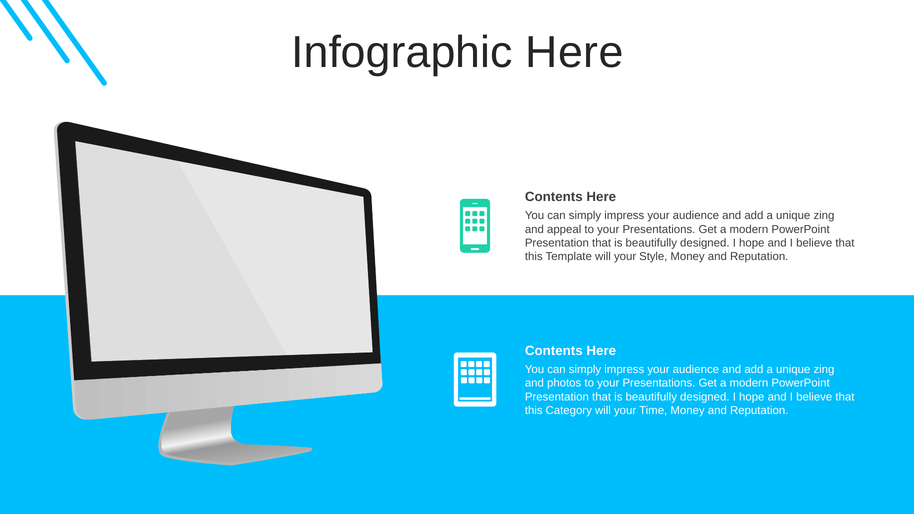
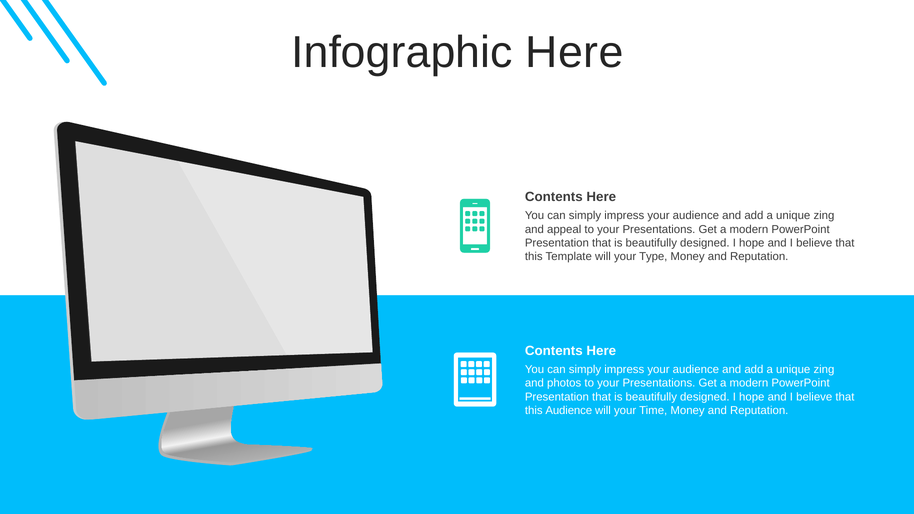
Style: Style -> Type
this Category: Category -> Audience
